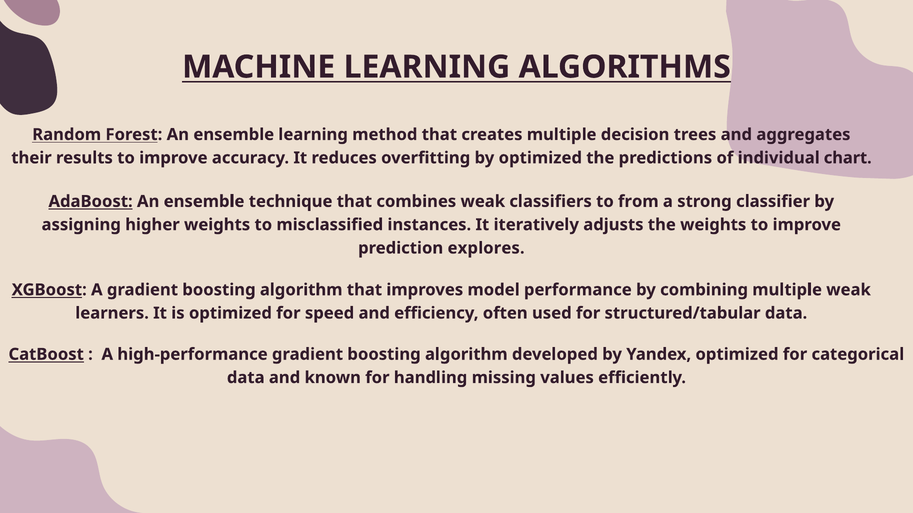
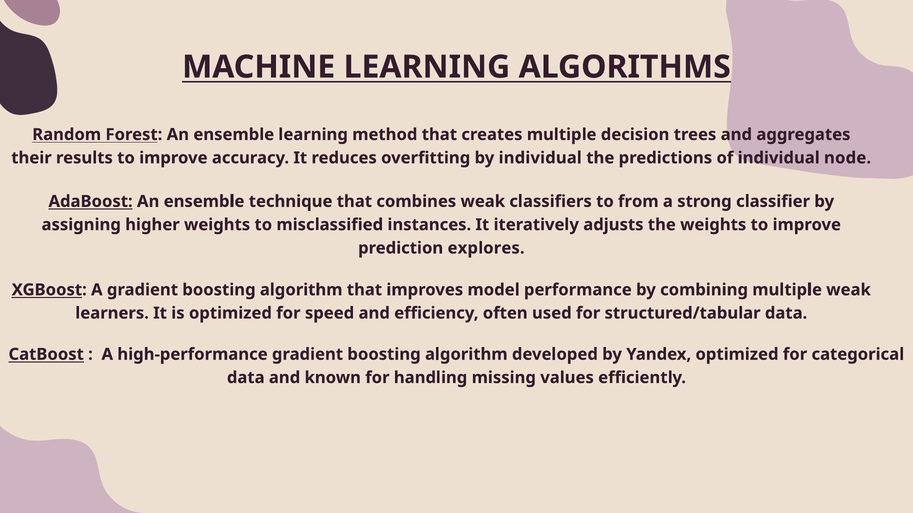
by optimized: optimized -> individual
chart: chart -> node
